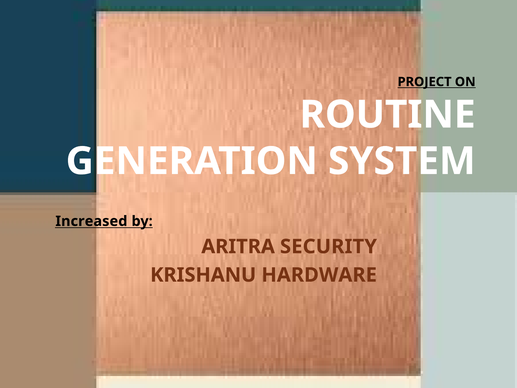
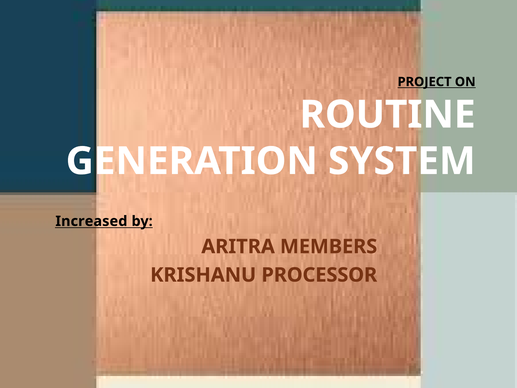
SECURITY: SECURITY -> MEMBERS
HARDWARE: HARDWARE -> PROCESSOR
